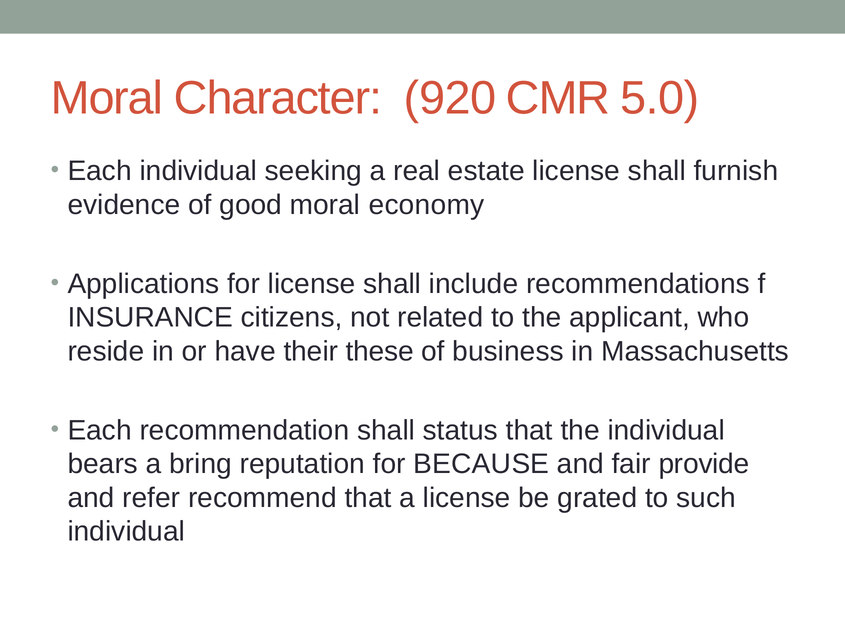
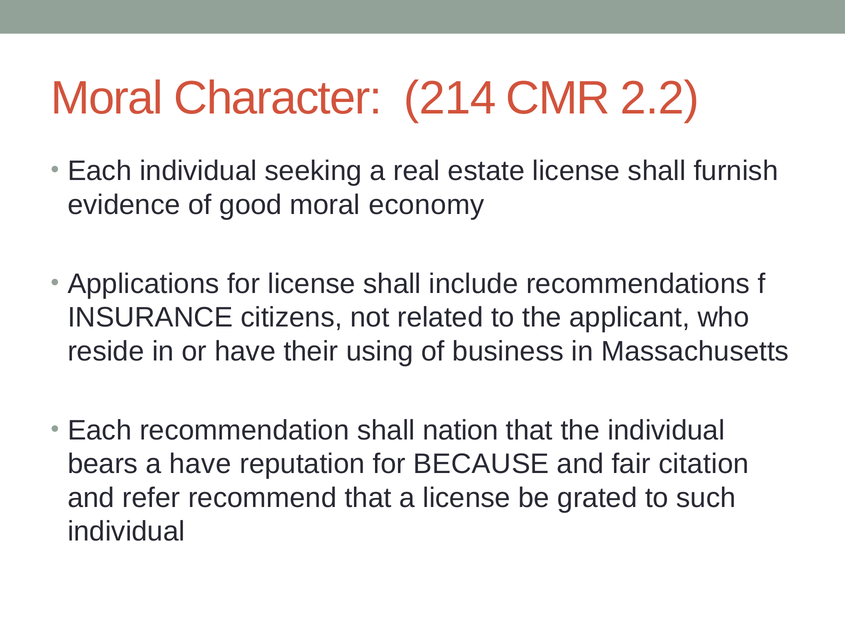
920: 920 -> 214
5.0: 5.0 -> 2.2
these: these -> using
status: status -> nation
a bring: bring -> have
provide: provide -> citation
